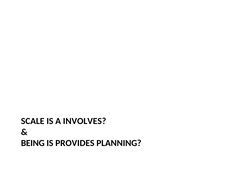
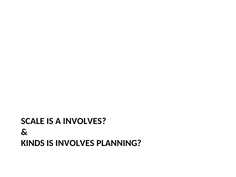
BEING: BEING -> KINDS
IS PROVIDES: PROVIDES -> INVOLVES
